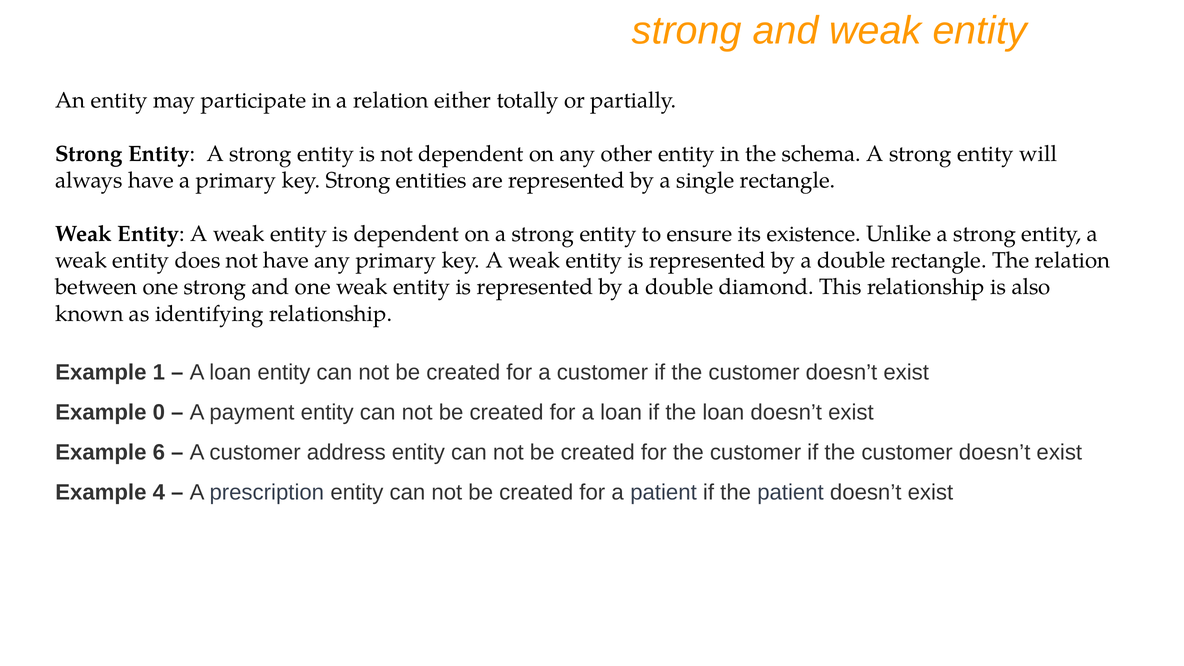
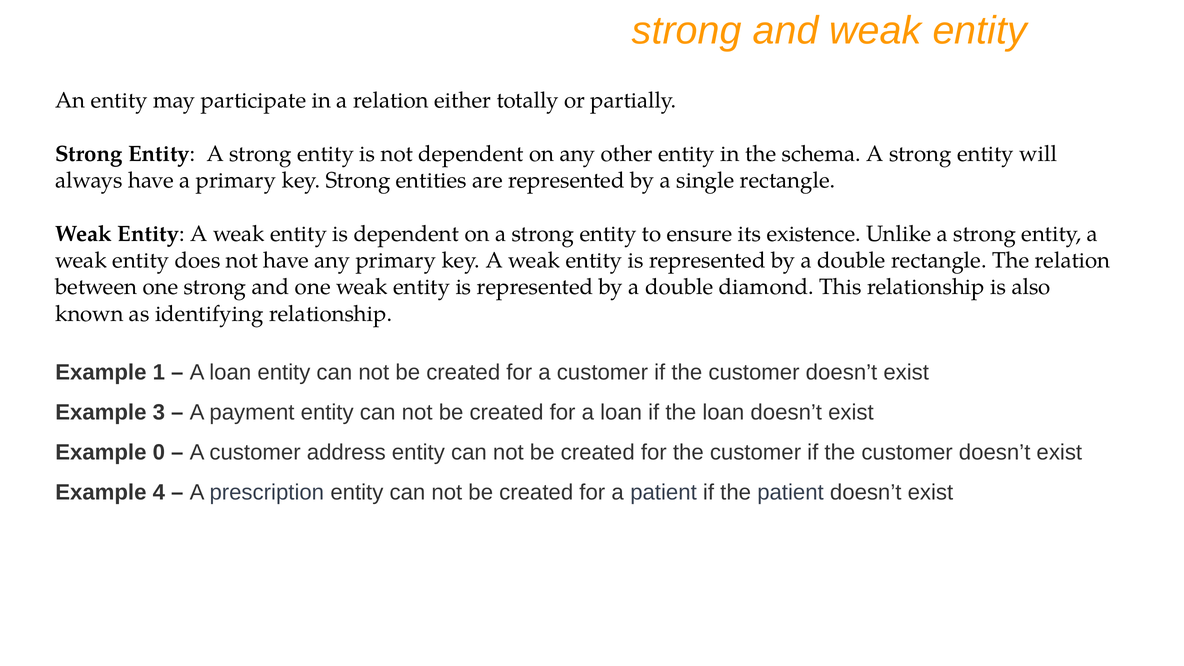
0: 0 -> 3
6: 6 -> 0
